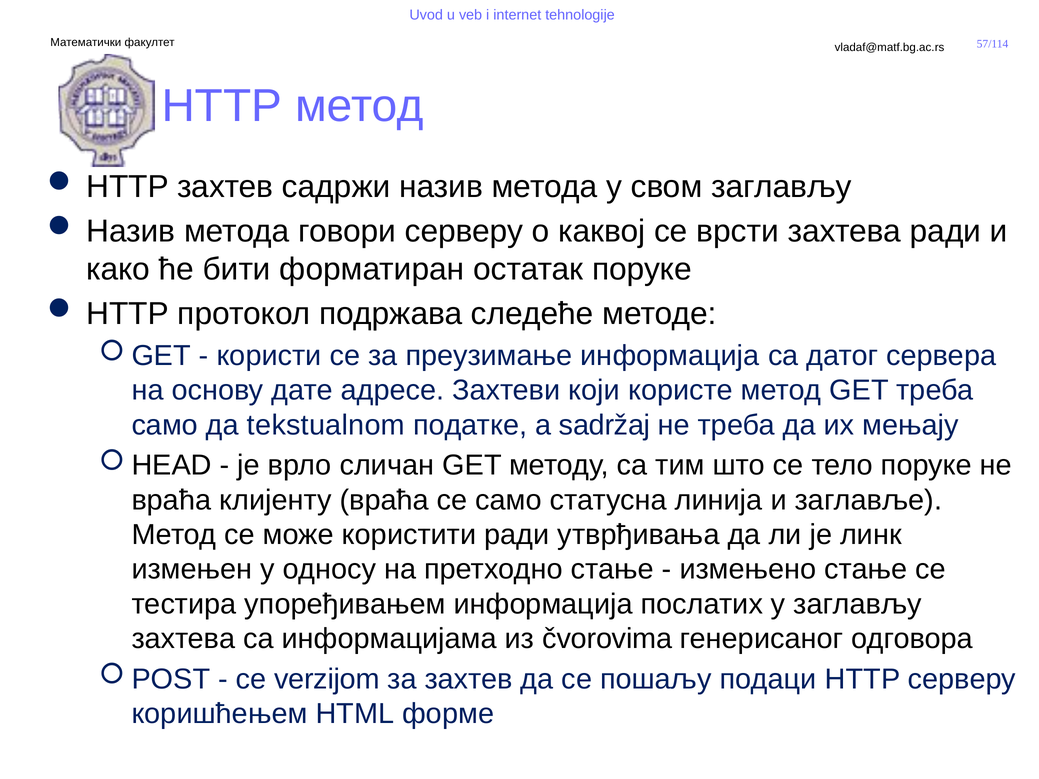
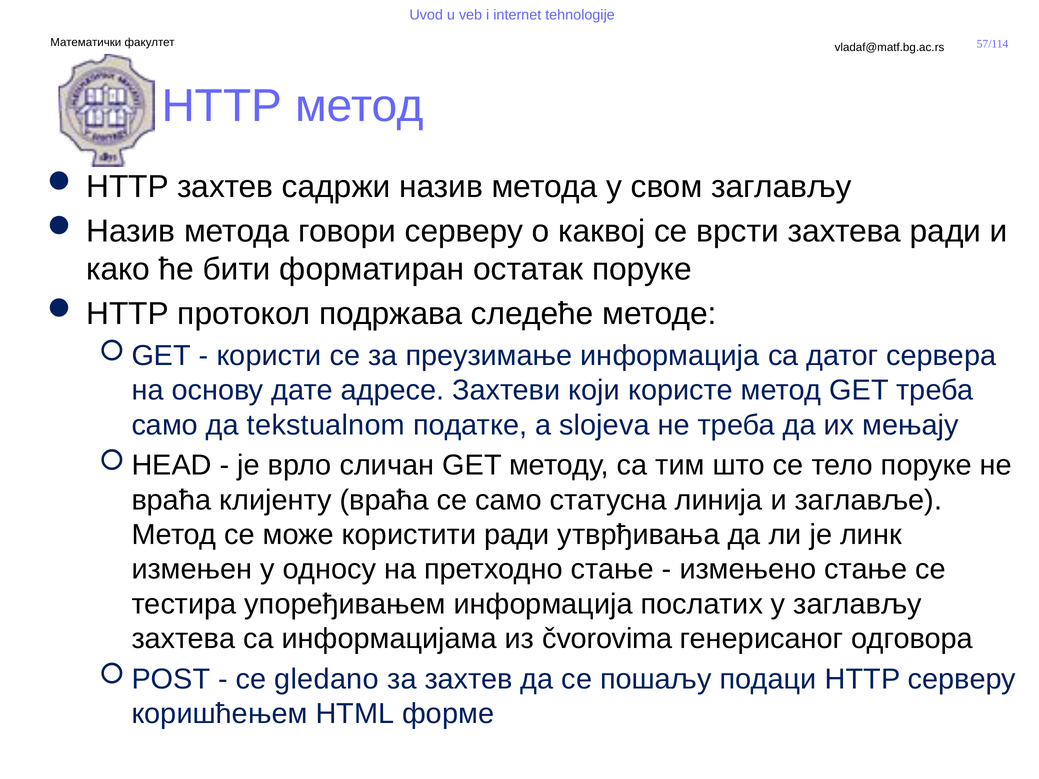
sadržaj: sadržaj -> slojeva
verzijom: verzijom -> gledano
